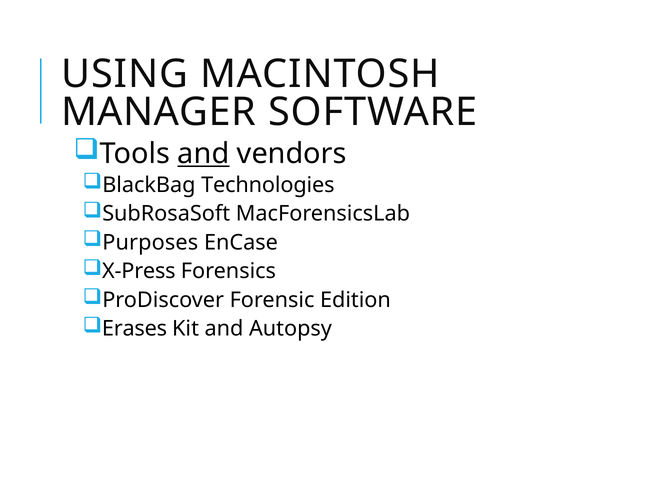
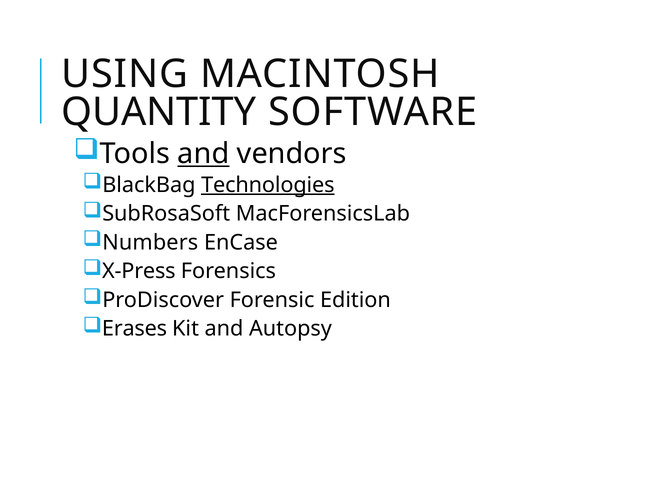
MANAGER: MANAGER -> QUANTITY
Technologies underline: none -> present
Purposes: Purposes -> Numbers
